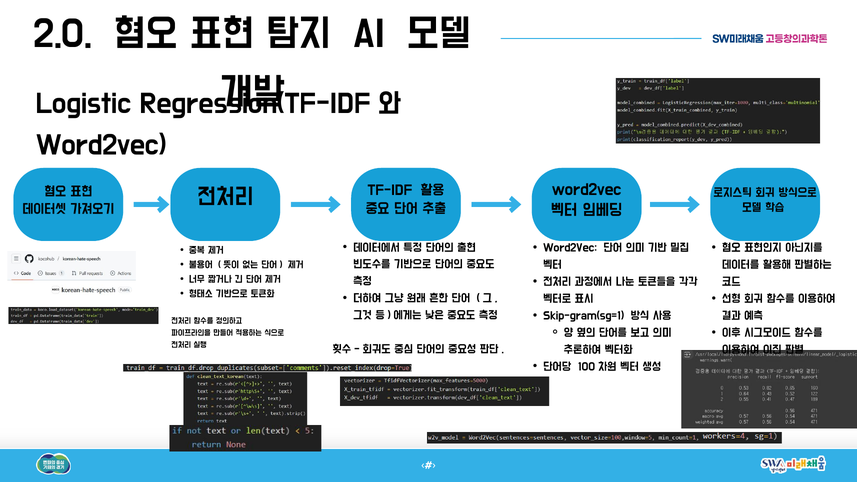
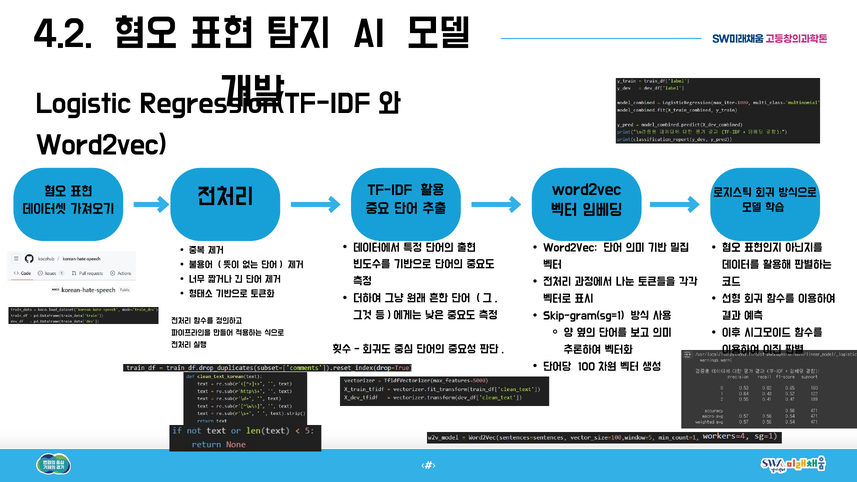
2.0: 2.0 -> 4.2
